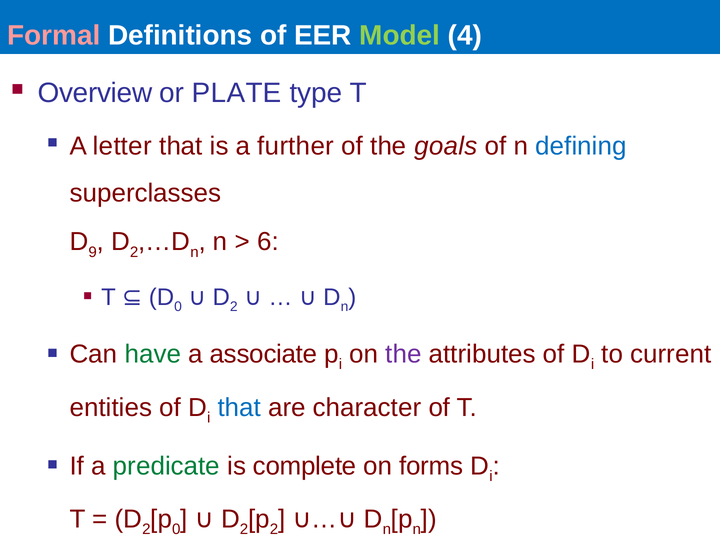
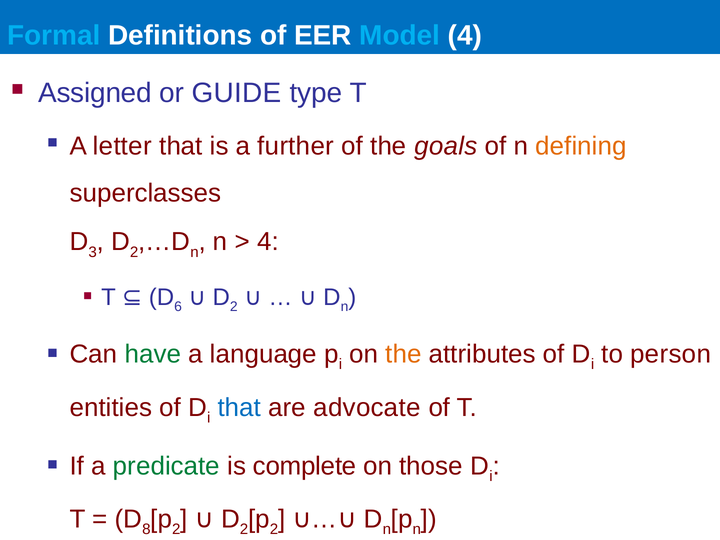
Formal colour: pink -> light blue
Model colour: light green -> light blue
Overview: Overview -> Assigned
PLATE: PLATE -> GUIDE
defining colour: blue -> orange
9: 9 -> 3
6 at (268, 242): 6 -> 4
0 at (178, 307): 0 -> 6
associate: associate -> language
the at (403, 354) colour: purple -> orange
current: current -> person
character: character -> advocate
forms: forms -> those
2 at (146, 529): 2 -> 8
0 at (176, 529): 0 -> 2
